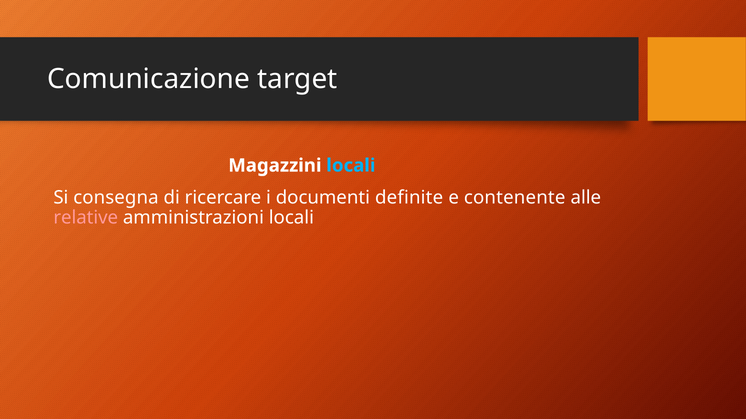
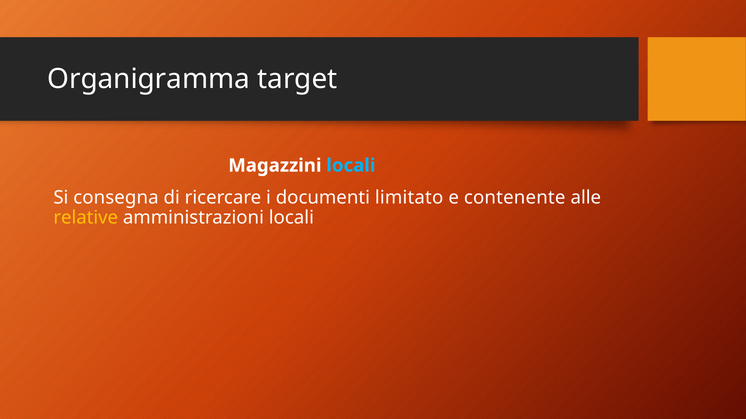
Comunicazione: Comunicazione -> Organigramma
definite: definite -> limitato
relative colour: pink -> yellow
